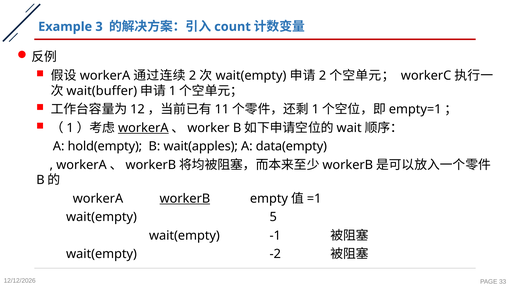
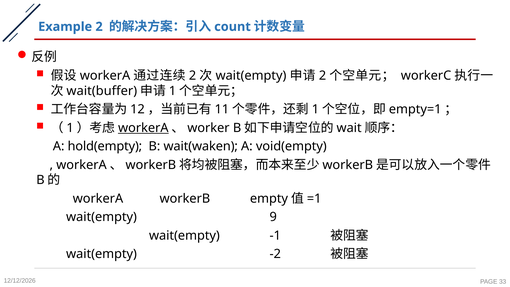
Example 3: 3 -> 2
wait(apples: wait(apples -> wait(waken
data(empty: data(empty -> void(empty
workerB at (185, 199) underline: present -> none
5: 5 -> 9
